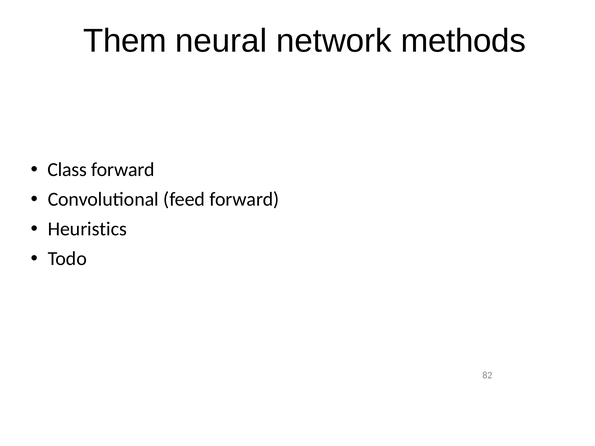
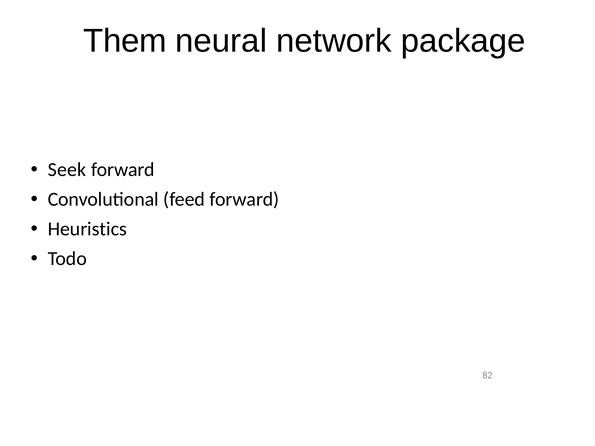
methods: methods -> package
Class: Class -> Seek
